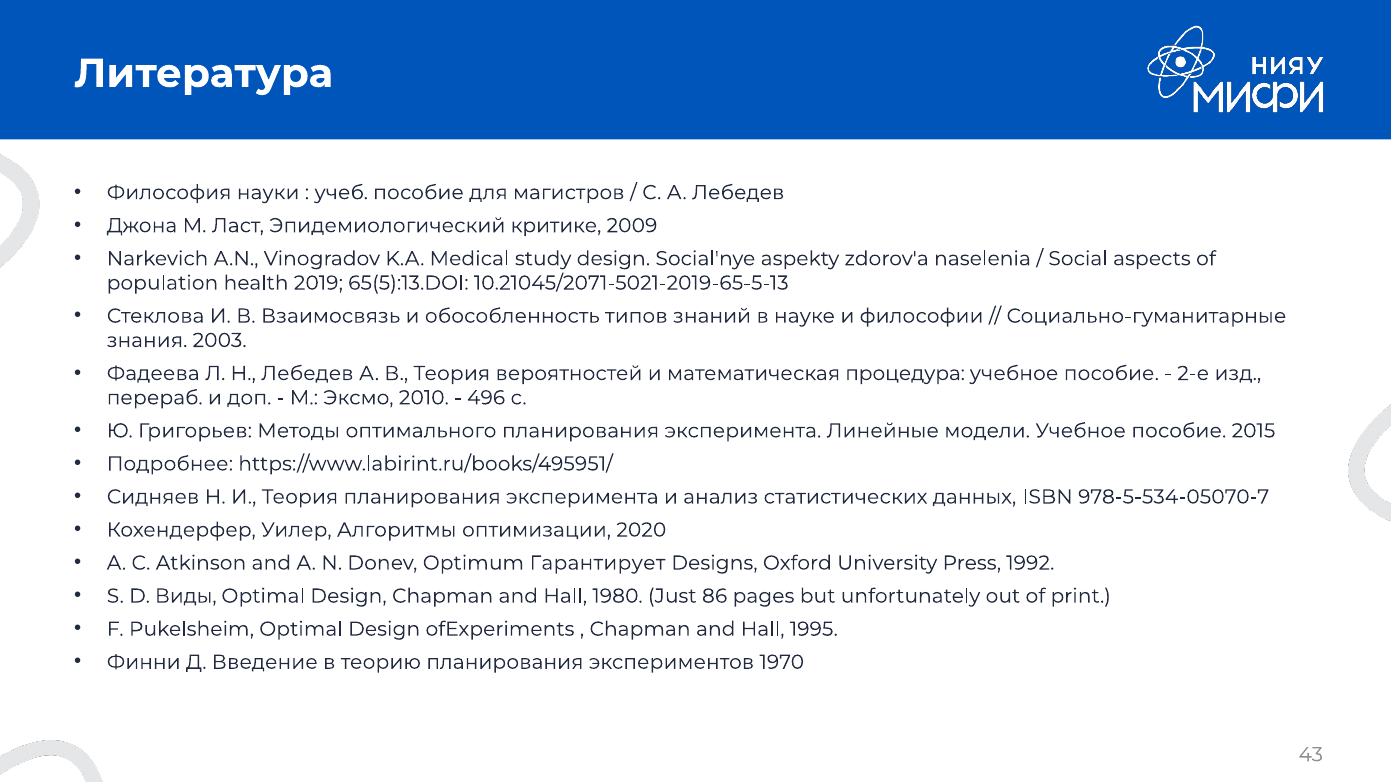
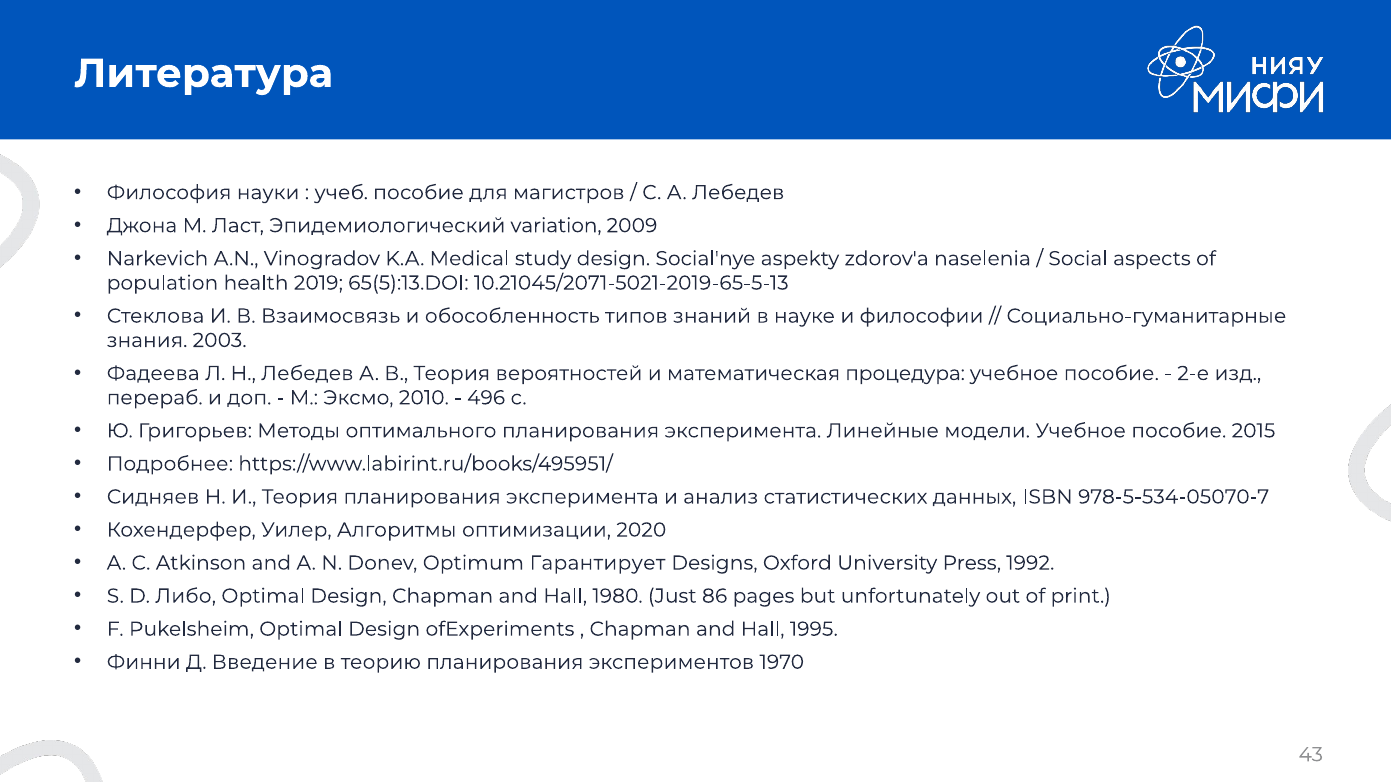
критике: критике -> variation
Виды: Виды -> Либо
